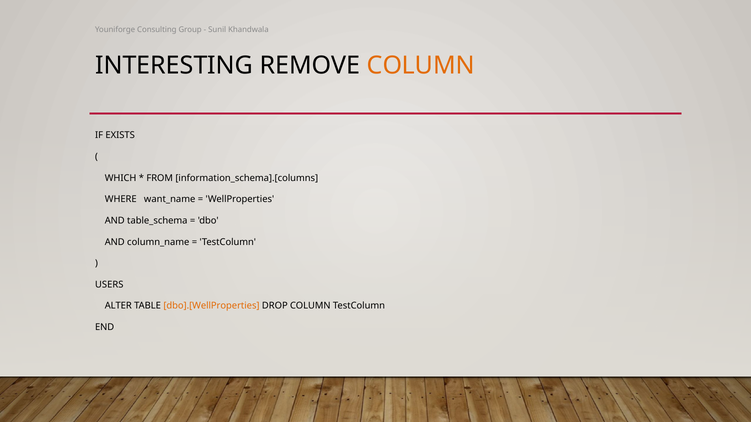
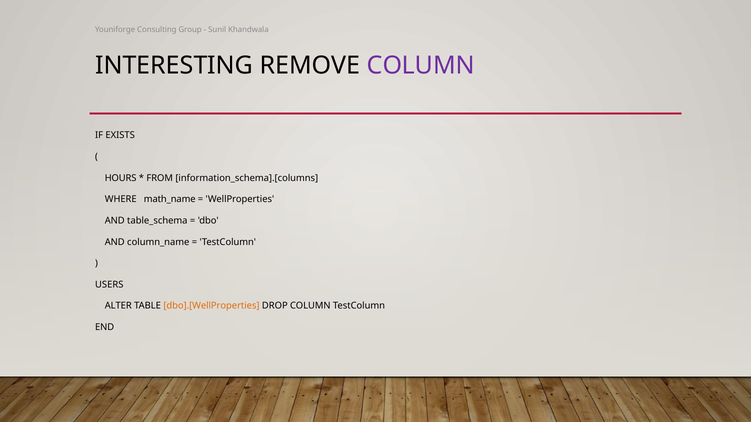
COLUMN at (421, 66) colour: orange -> purple
WHICH: WHICH -> HOURS
want_name: want_name -> math_name
